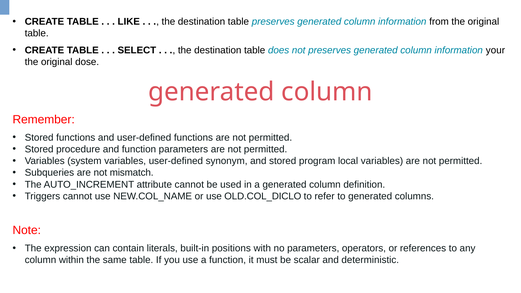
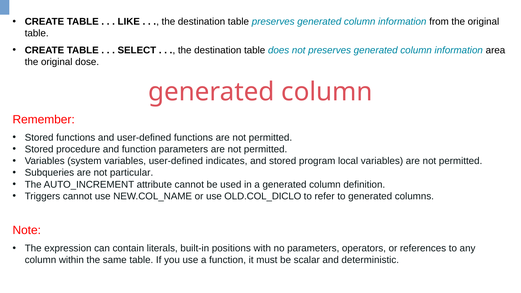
your: your -> area
synonym: synonym -> indicates
mismatch: mismatch -> particular
